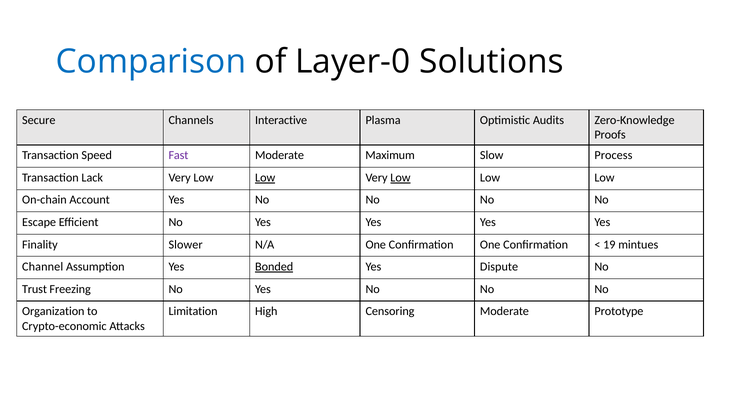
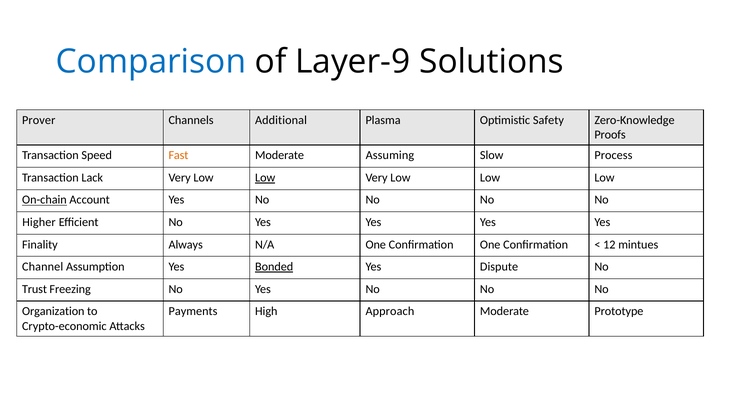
Layer-0: Layer-0 -> Layer-9
Secure: Secure -> Prover
Interactive: Interactive -> Additional
Audits: Audits -> Safety
Fast colour: purple -> orange
Maximum: Maximum -> Assuming
Low at (400, 178) underline: present -> none
On-chain underline: none -> present
Escape: Escape -> Higher
Slower: Slower -> Always
19: 19 -> 12
Limitation: Limitation -> Payments
Censoring: Censoring -> Approach
